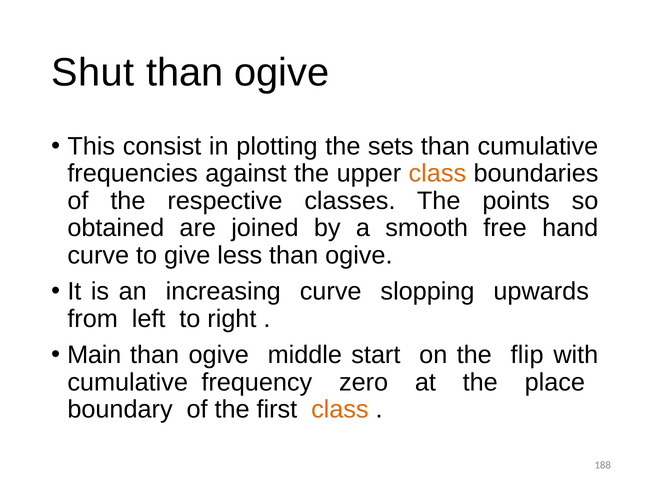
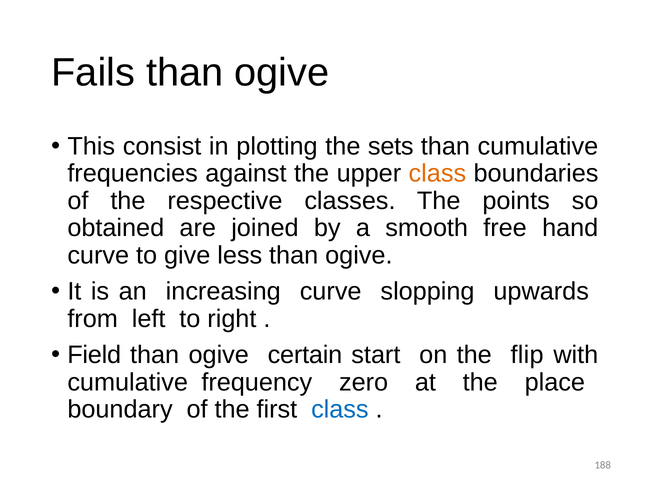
Shut: Shut -> Fails
Main: Main -> Field
middle: middle -> certain
class at (340, 410) colour: orange -> blue
